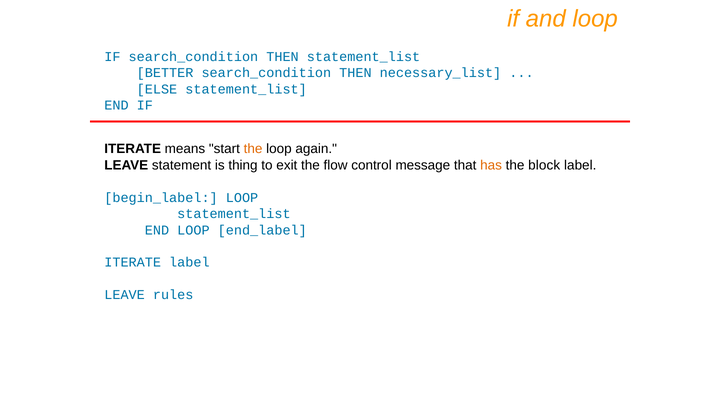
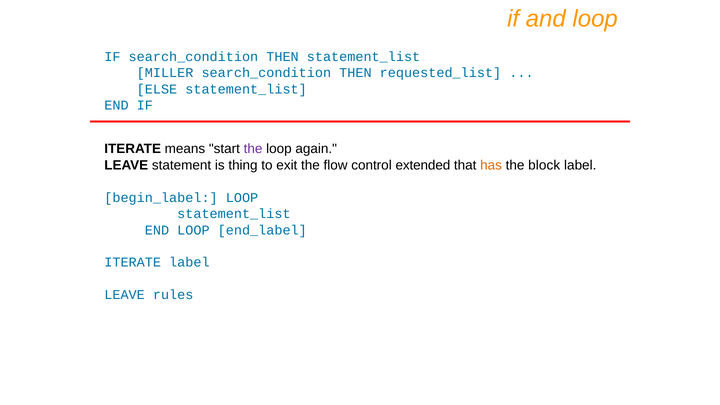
BETTER: BETTER -> MILLER
necessary_list: necessary_list -> requested_list
the at (253, 149) colour: orange -> purple
message: message -> extended
